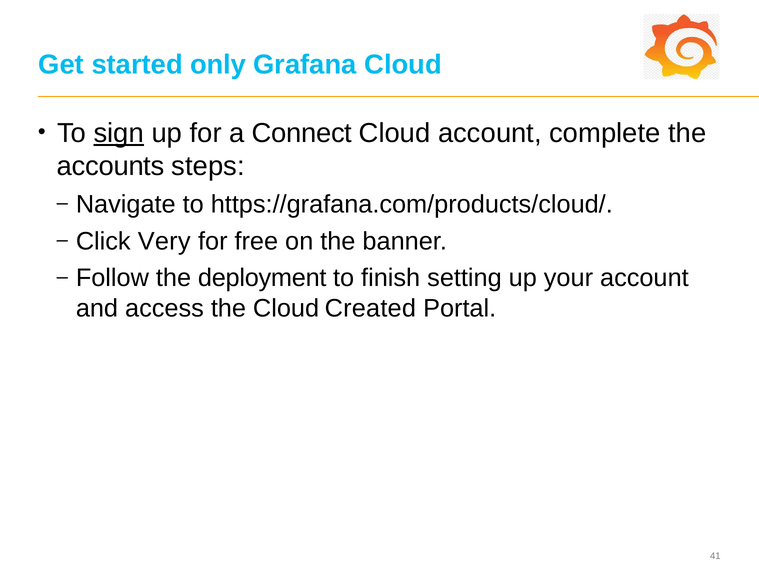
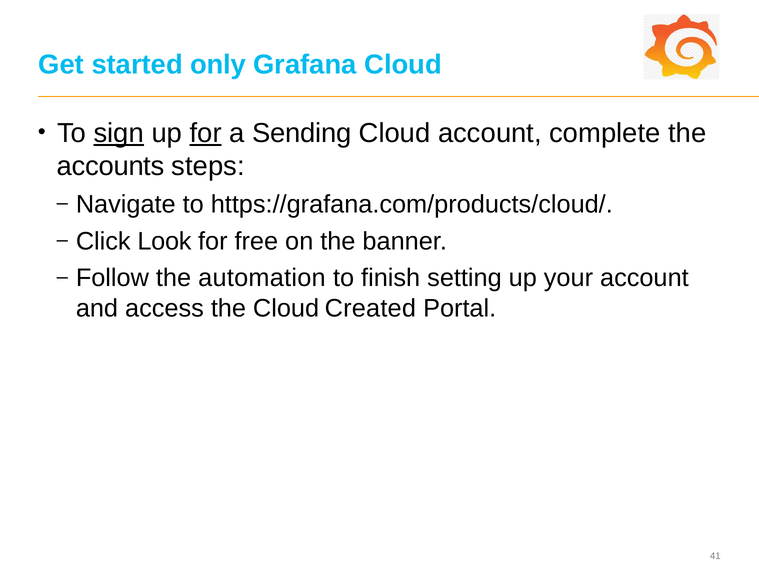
for at (206, 133) underline: none -> present
Connect: Connect -> Sending
Very: Very -> Look
deployment: deployment -> automation
